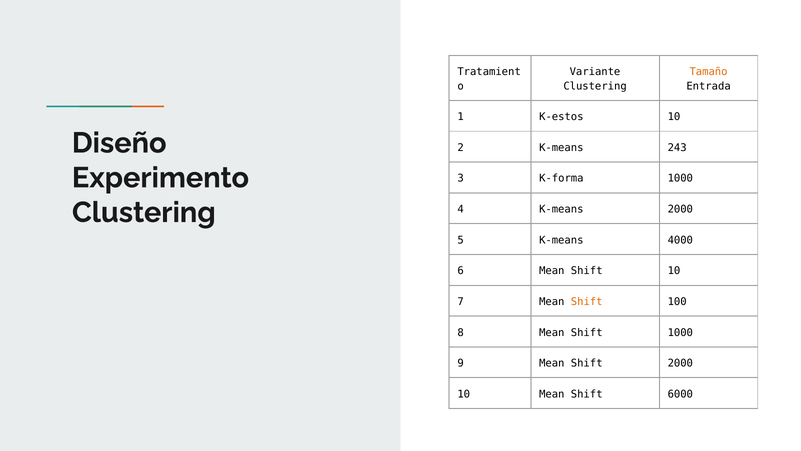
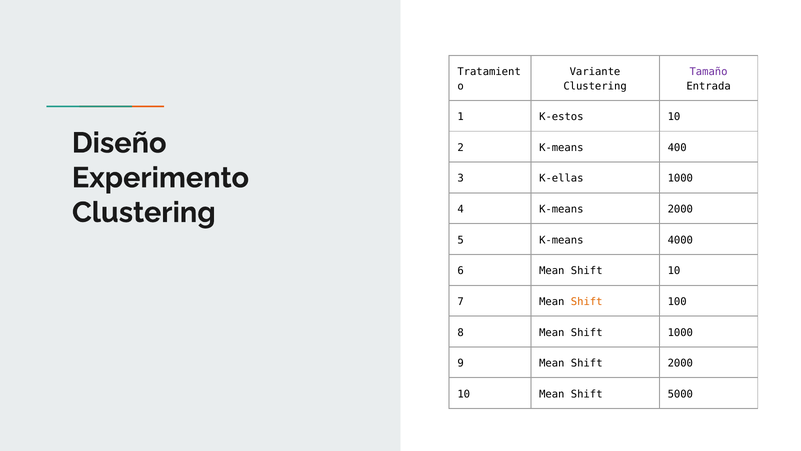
Tamaño colour: orange -> purple
243: 243 -> 400
K-forma: K-forma -> K-ellas
6000: 6000 -> 5000
